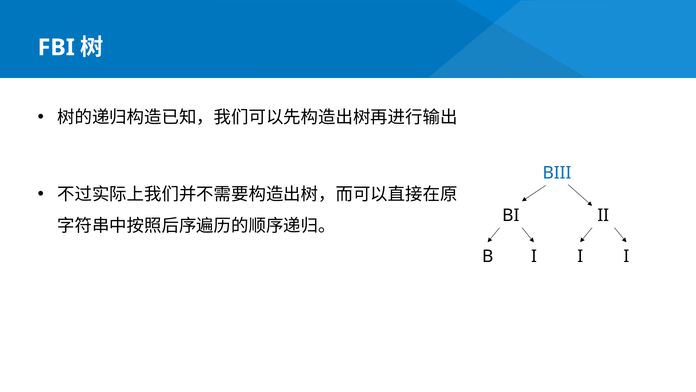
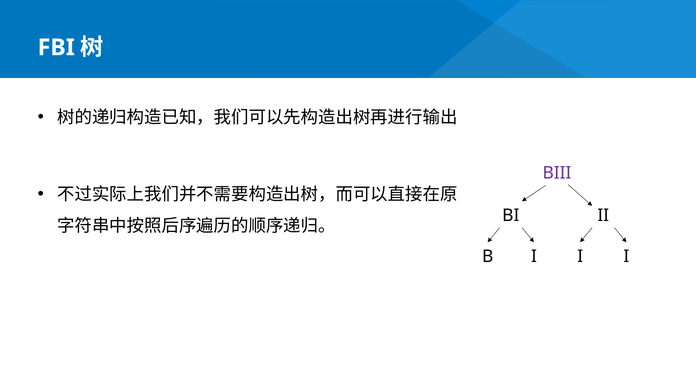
BIII colour: blue -> purple
